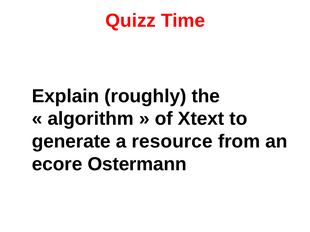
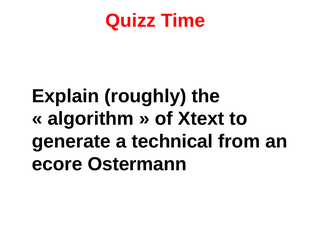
resource: resource -> technical
